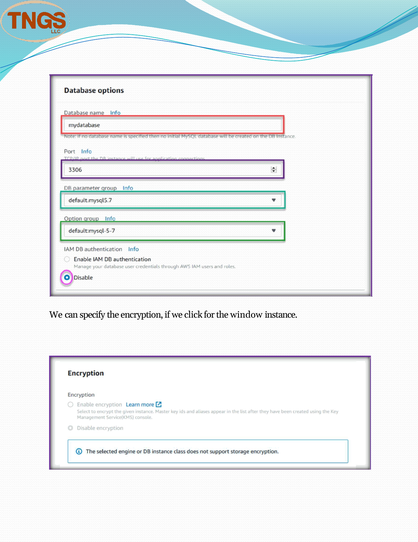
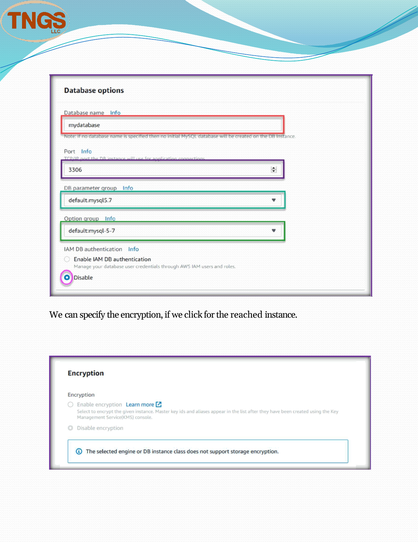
window: window -> reached
